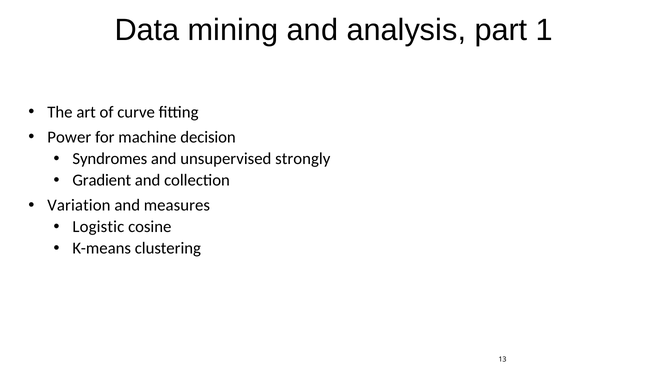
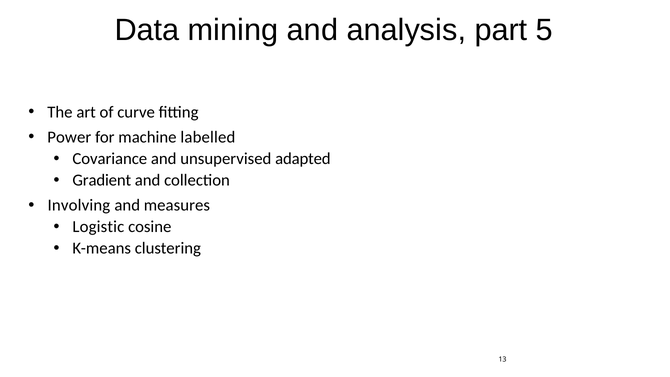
1: 1 -> 5
decision: decision -> labelled
Syndromes: Syndromes -> Covariance
strongly: strongly -> adapted
Variation: Variation -> Involving
